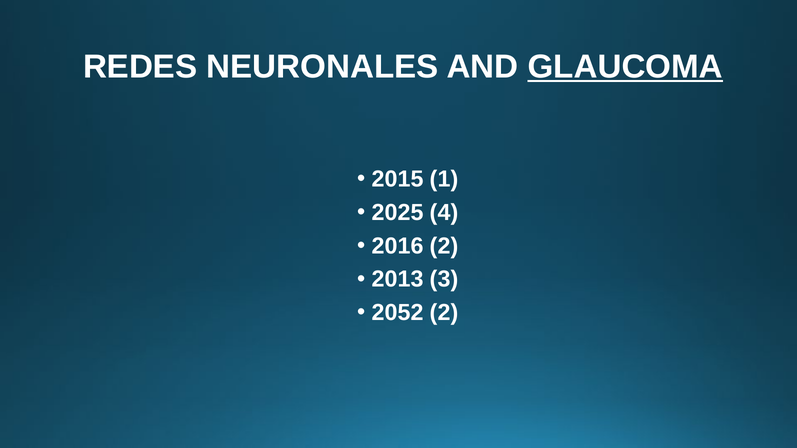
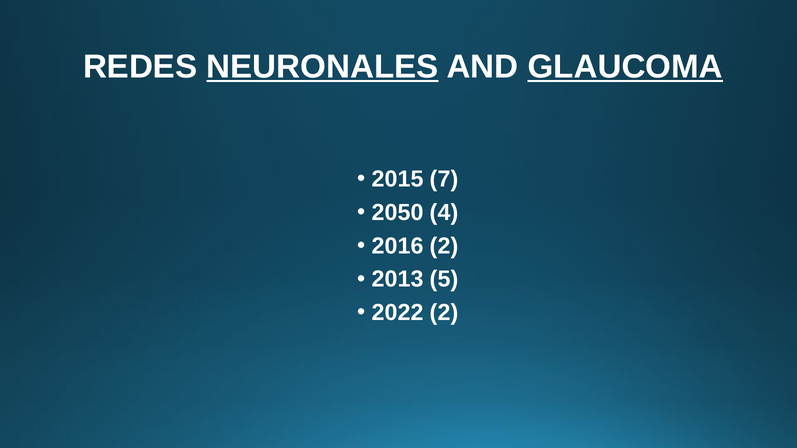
NEURONALES underline: none -> present
1: 1 -> 7
2025: 2025 -> 2050
3: 3 -> 5
2052: 2052 -> 2022
